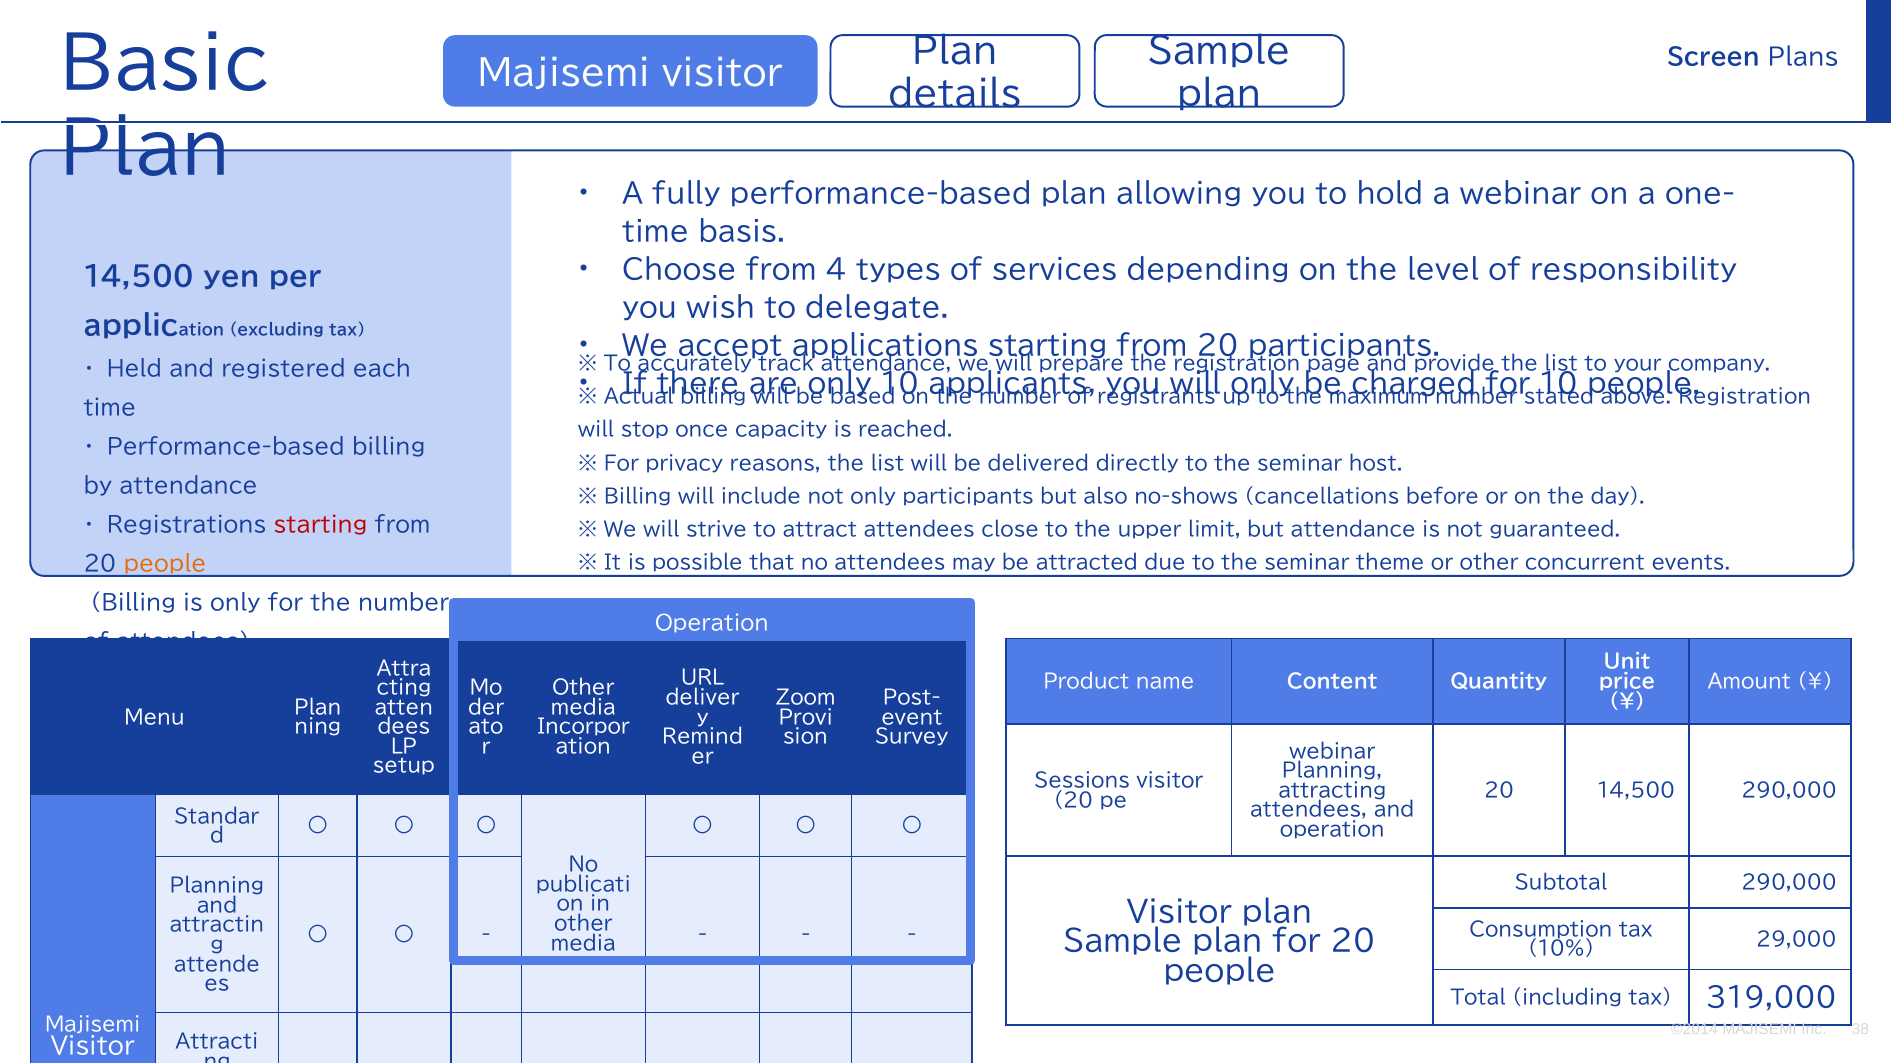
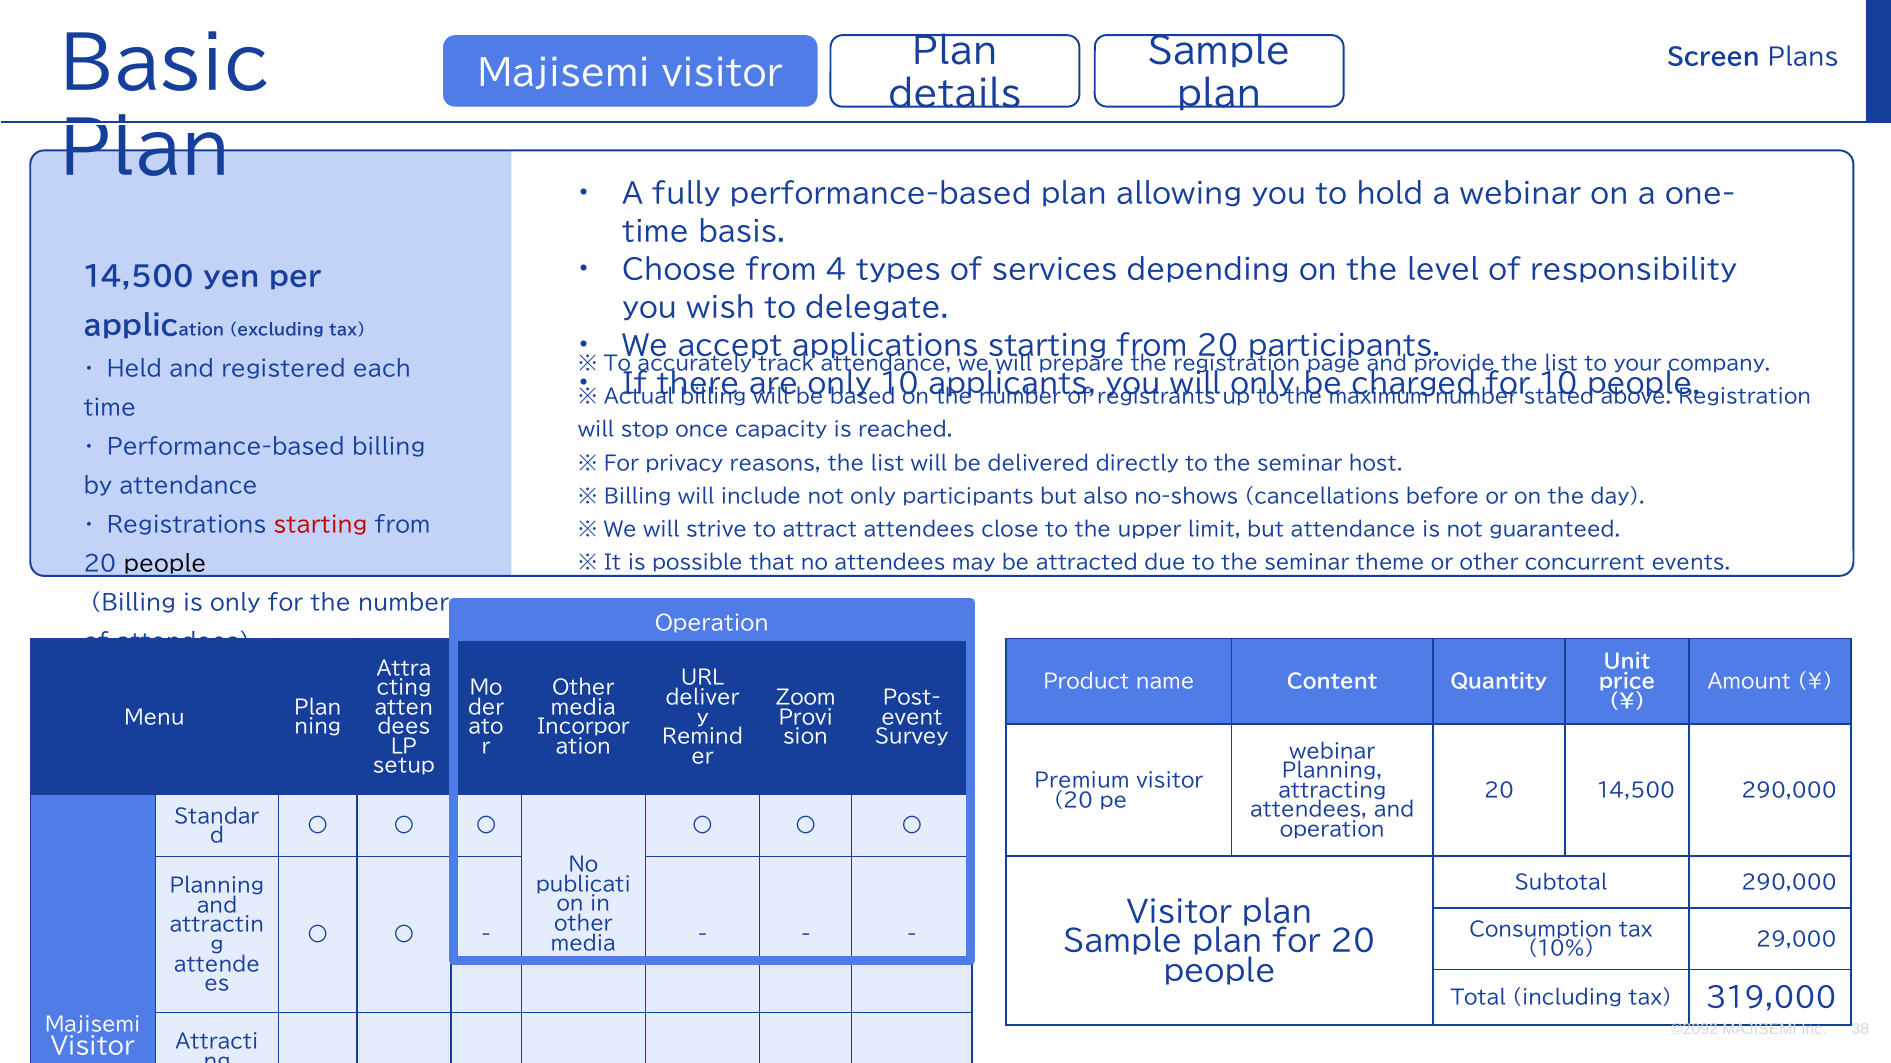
people at (165, 564) colour: orange -> black
Sessions: Sessions -> Premium
©2014: ©2014 -> ©2092
